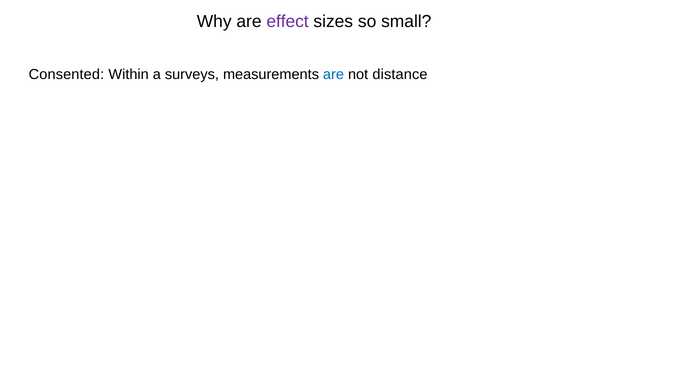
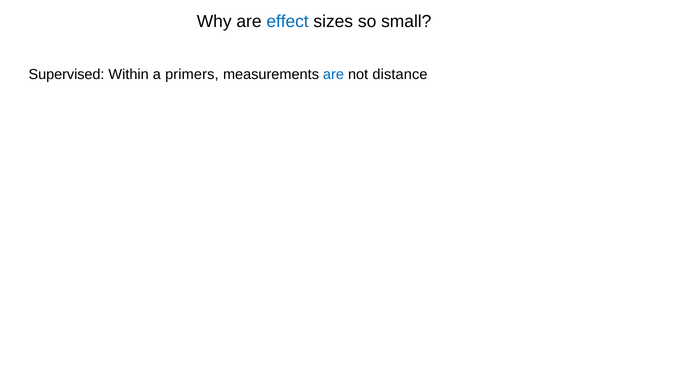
effect colour: purple -> blue
Consented: Consented -> Supervised
surveys: surveys -> primers
